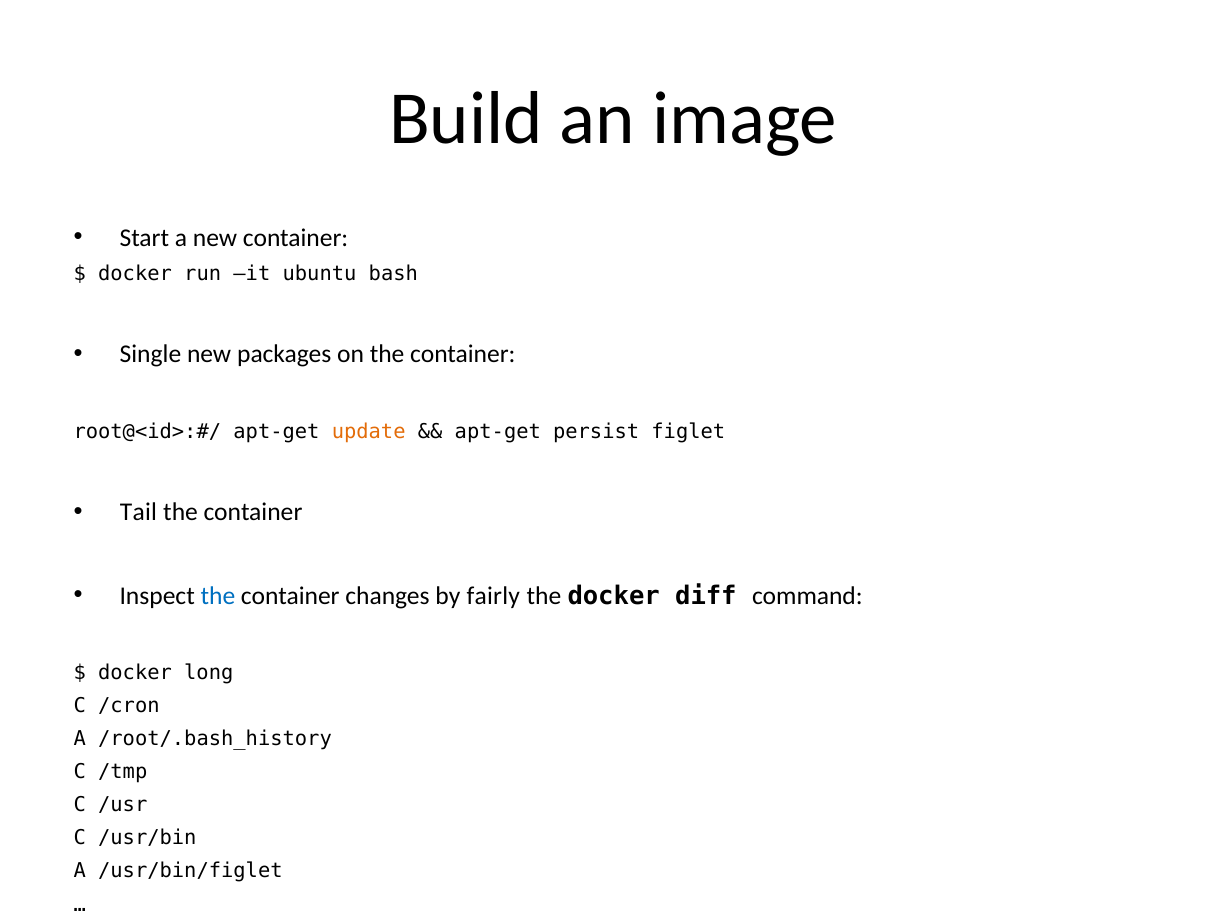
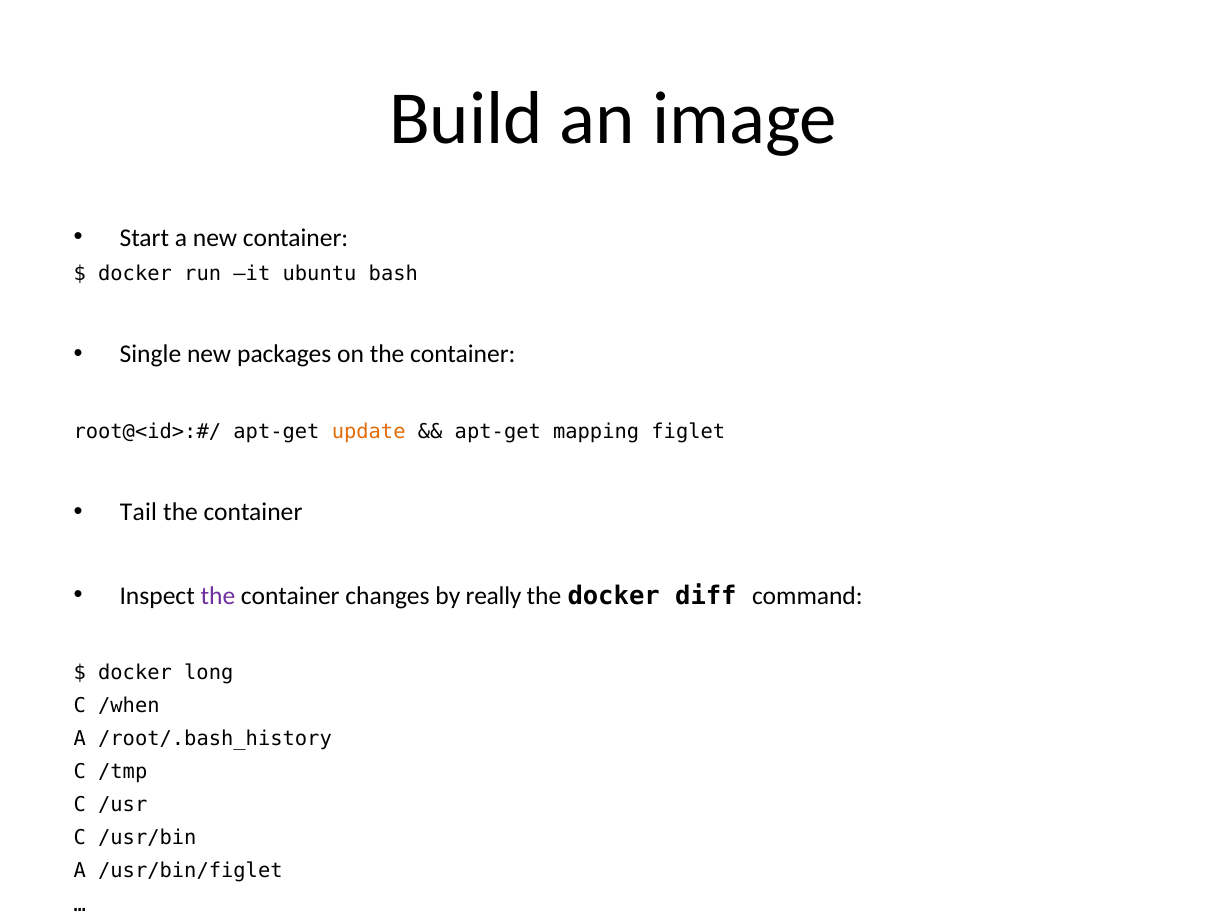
persist: persist -> mapping
the at (218, 596) colour: blue -> purple
fairly: fairly -> really
/cron: /cron -> /when
